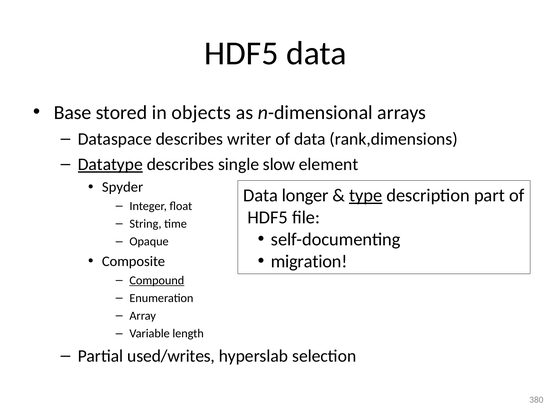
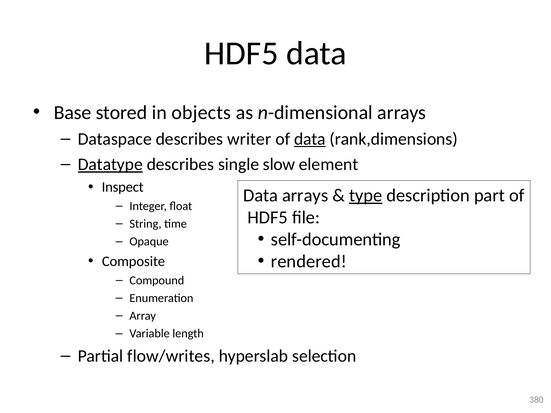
data at (310, 139) underline: none -> present
Spyder: Spyder -> Inspect
Data longer: longer -> arrays
migration: migration -> rendered
Compound underline: present -> none
used/writes: used/writes -> flow/writes
